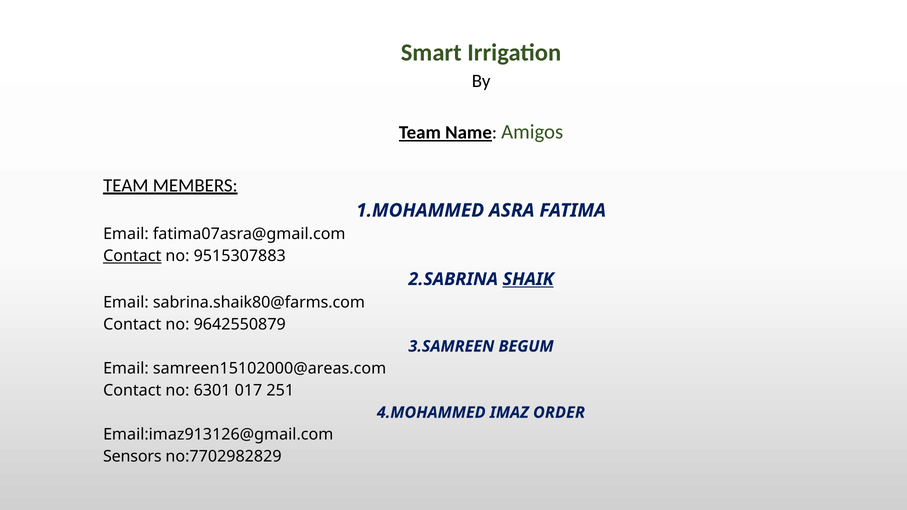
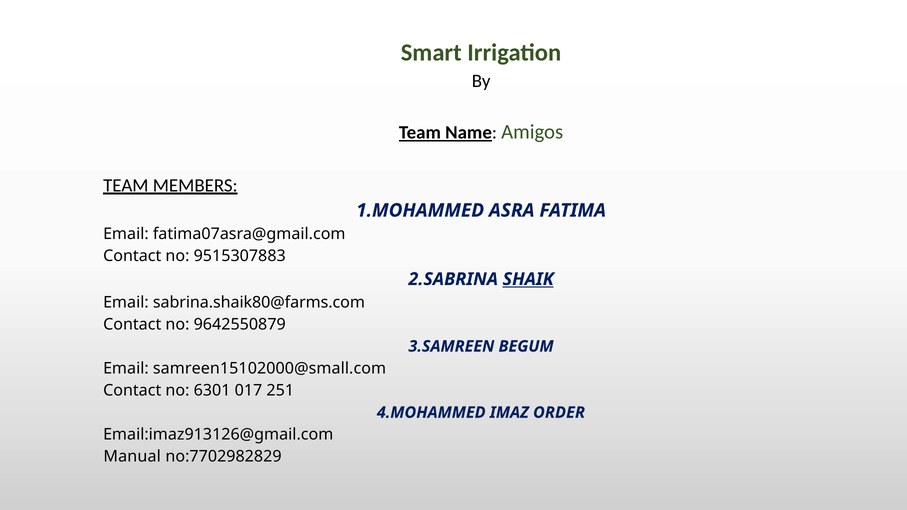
Contact at (132, 256) underline: present -> none
samreen15102000@areas.com: samreen15102000@areas.com -> samreen15102000@small.com
Sensors: Sensors -> Manual
